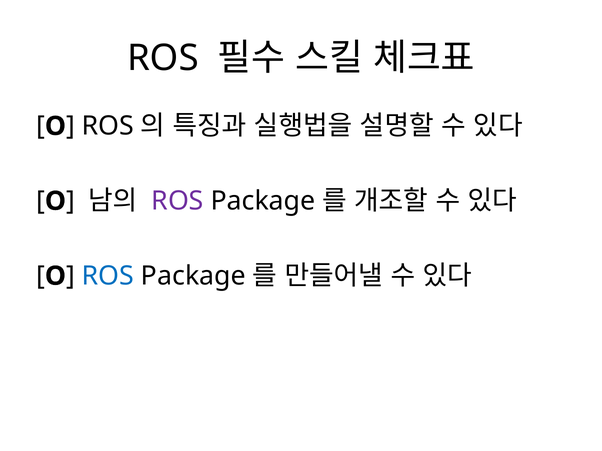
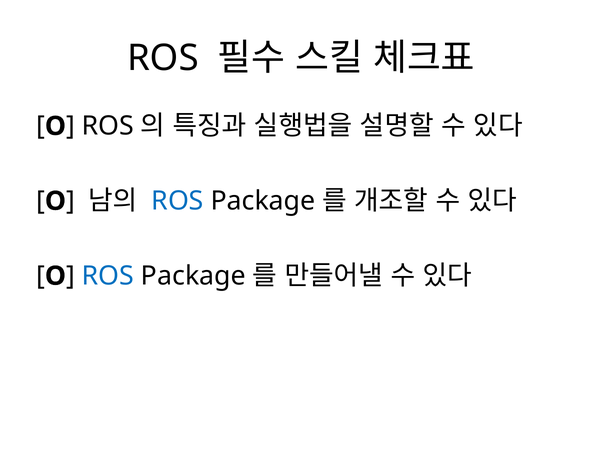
ROS at (178, 201) colour: purple -> blue
